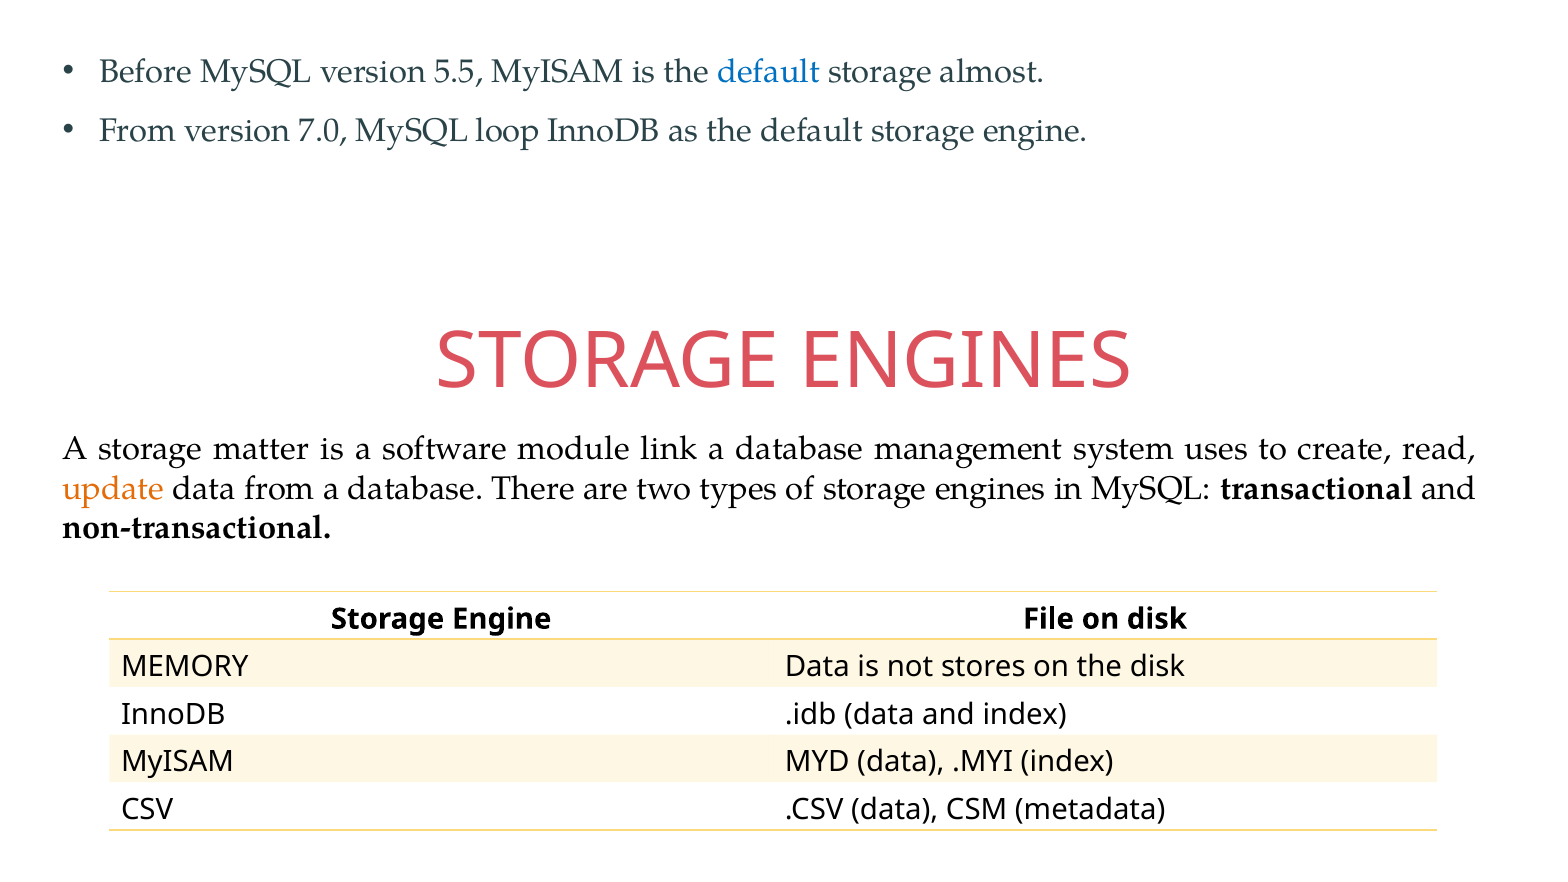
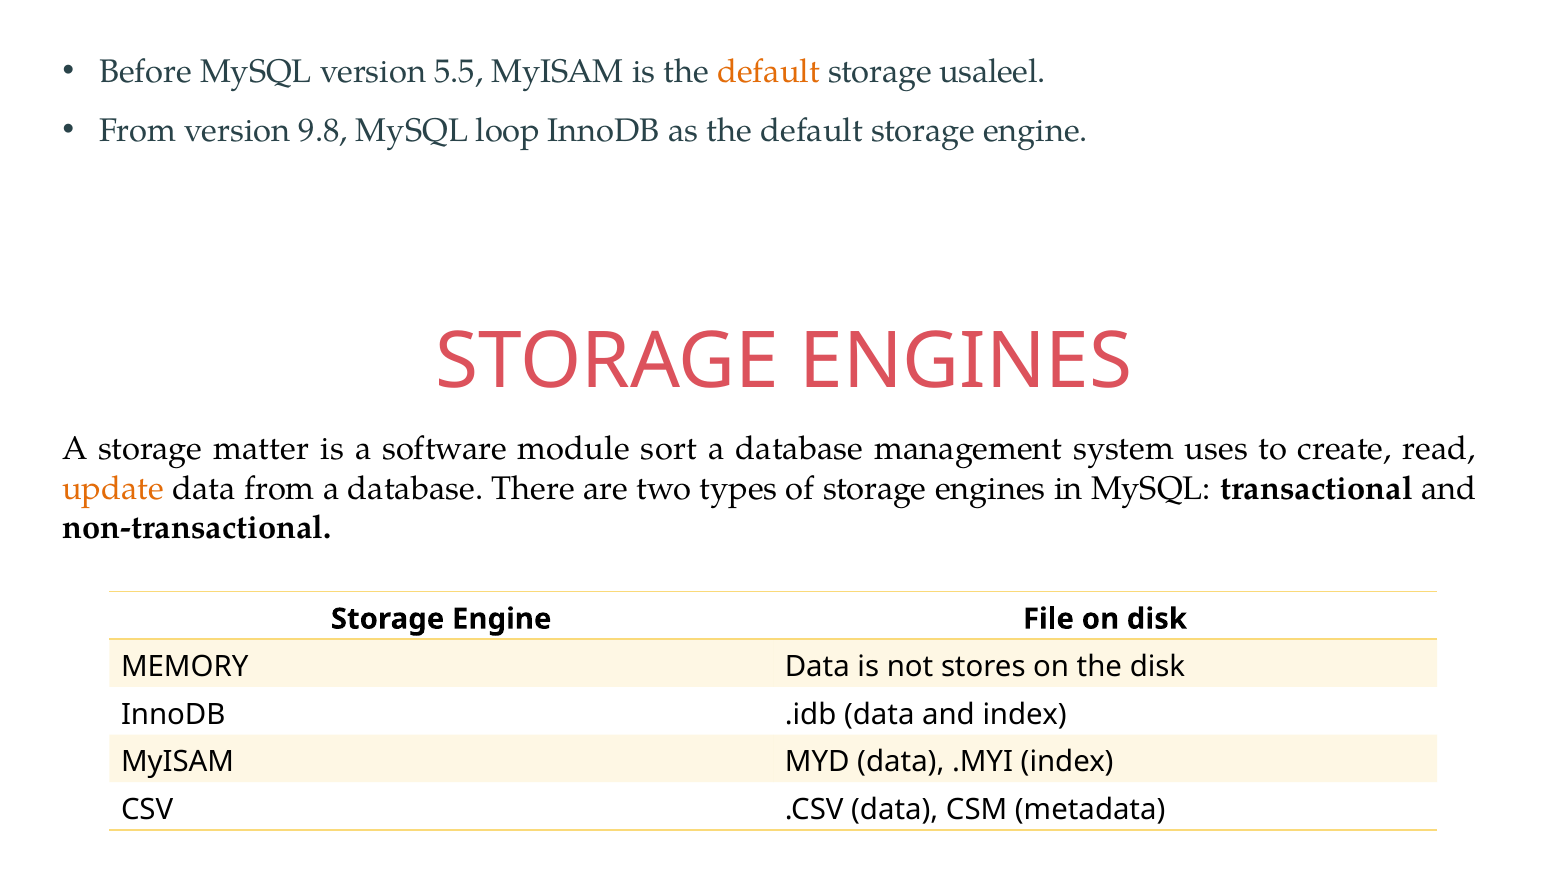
default at (769, 72) colour: blue -> orange
almost: almost -> usaleel
7.0: 7.0 -> 9.8
link: link -> sort
